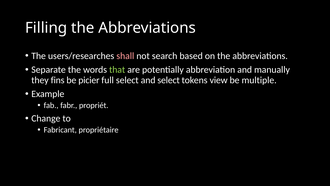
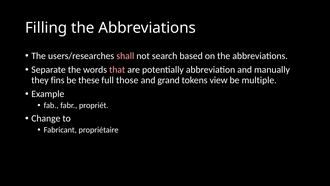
that colour: light green -> pink
picier: picier -> these
full select: select -> those
and select: select -> grand
